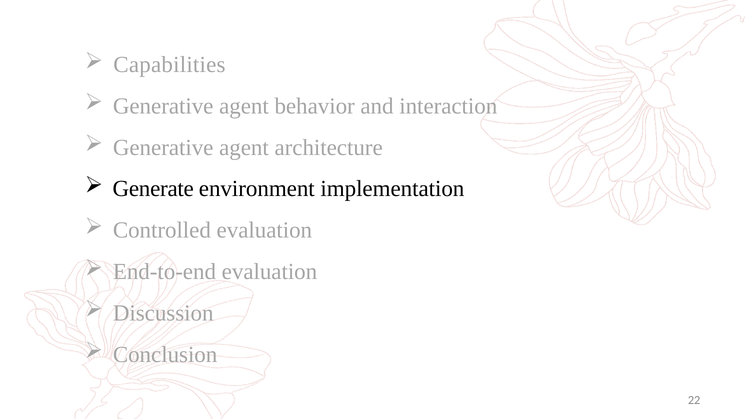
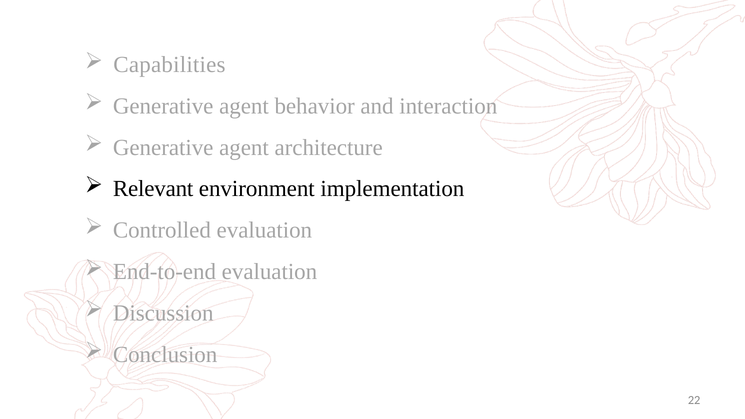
Generate: Generate -> Relevant
